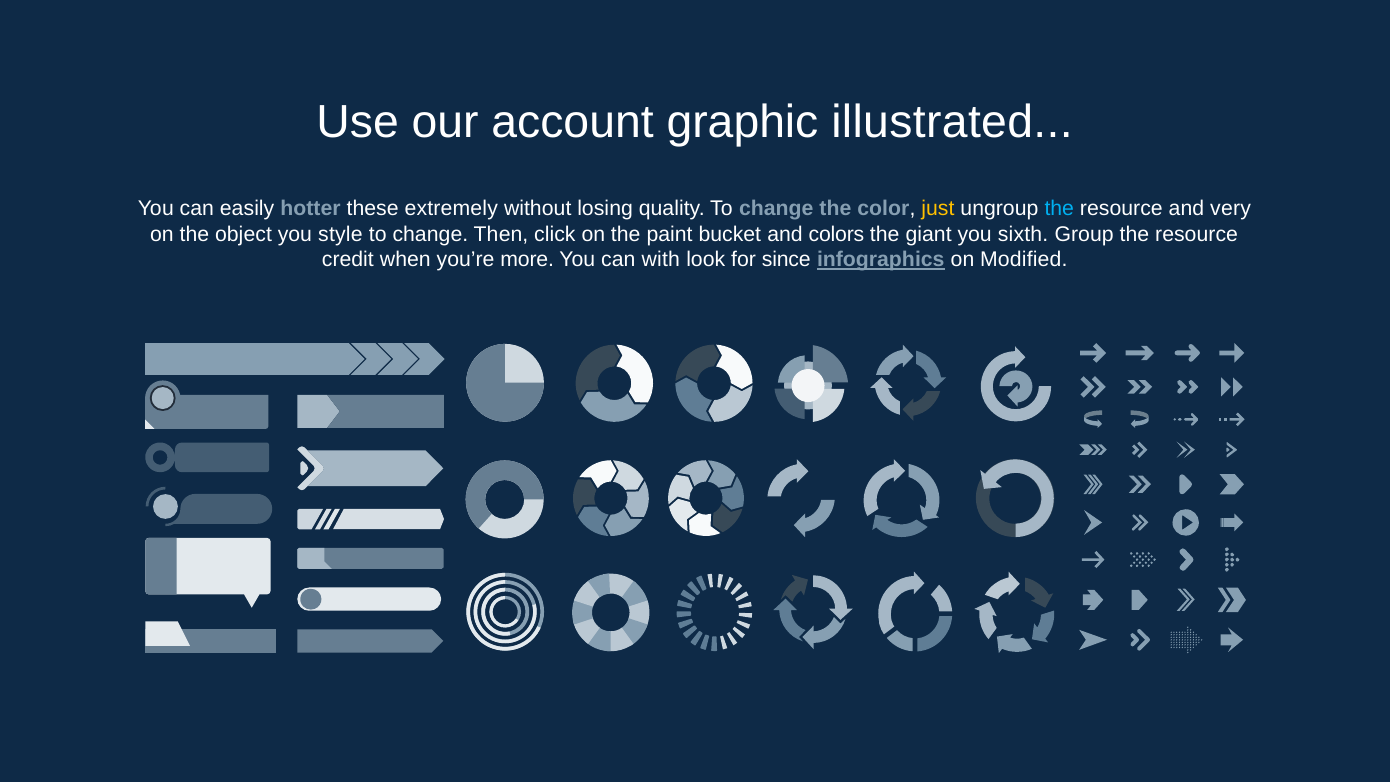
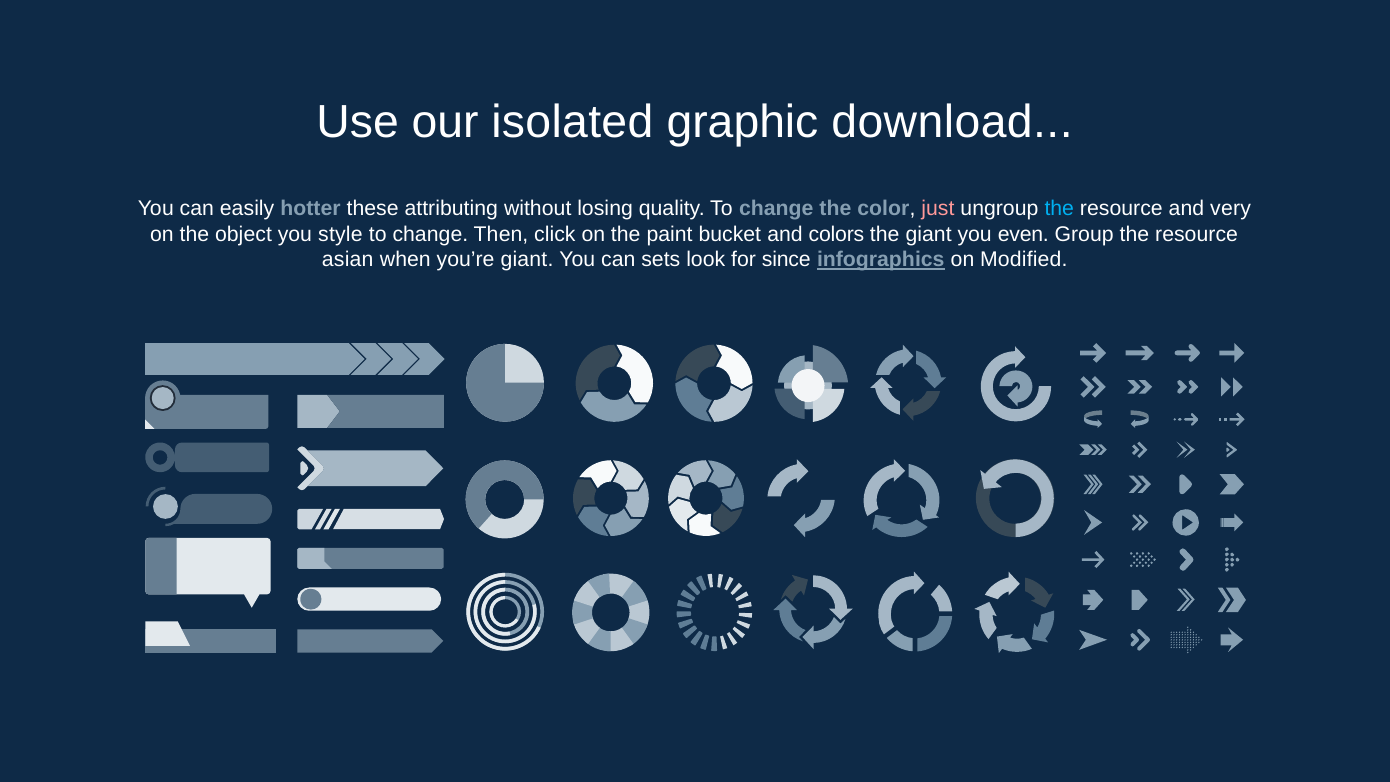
account: account -> isolated
illustrated: illustrated -> download
extremely: extremely -> attributing
just colour: yellow -> pink
sixth: sixth -> even
credit: credit -> asian
you’re more: more -> giant
with: with -> sets
